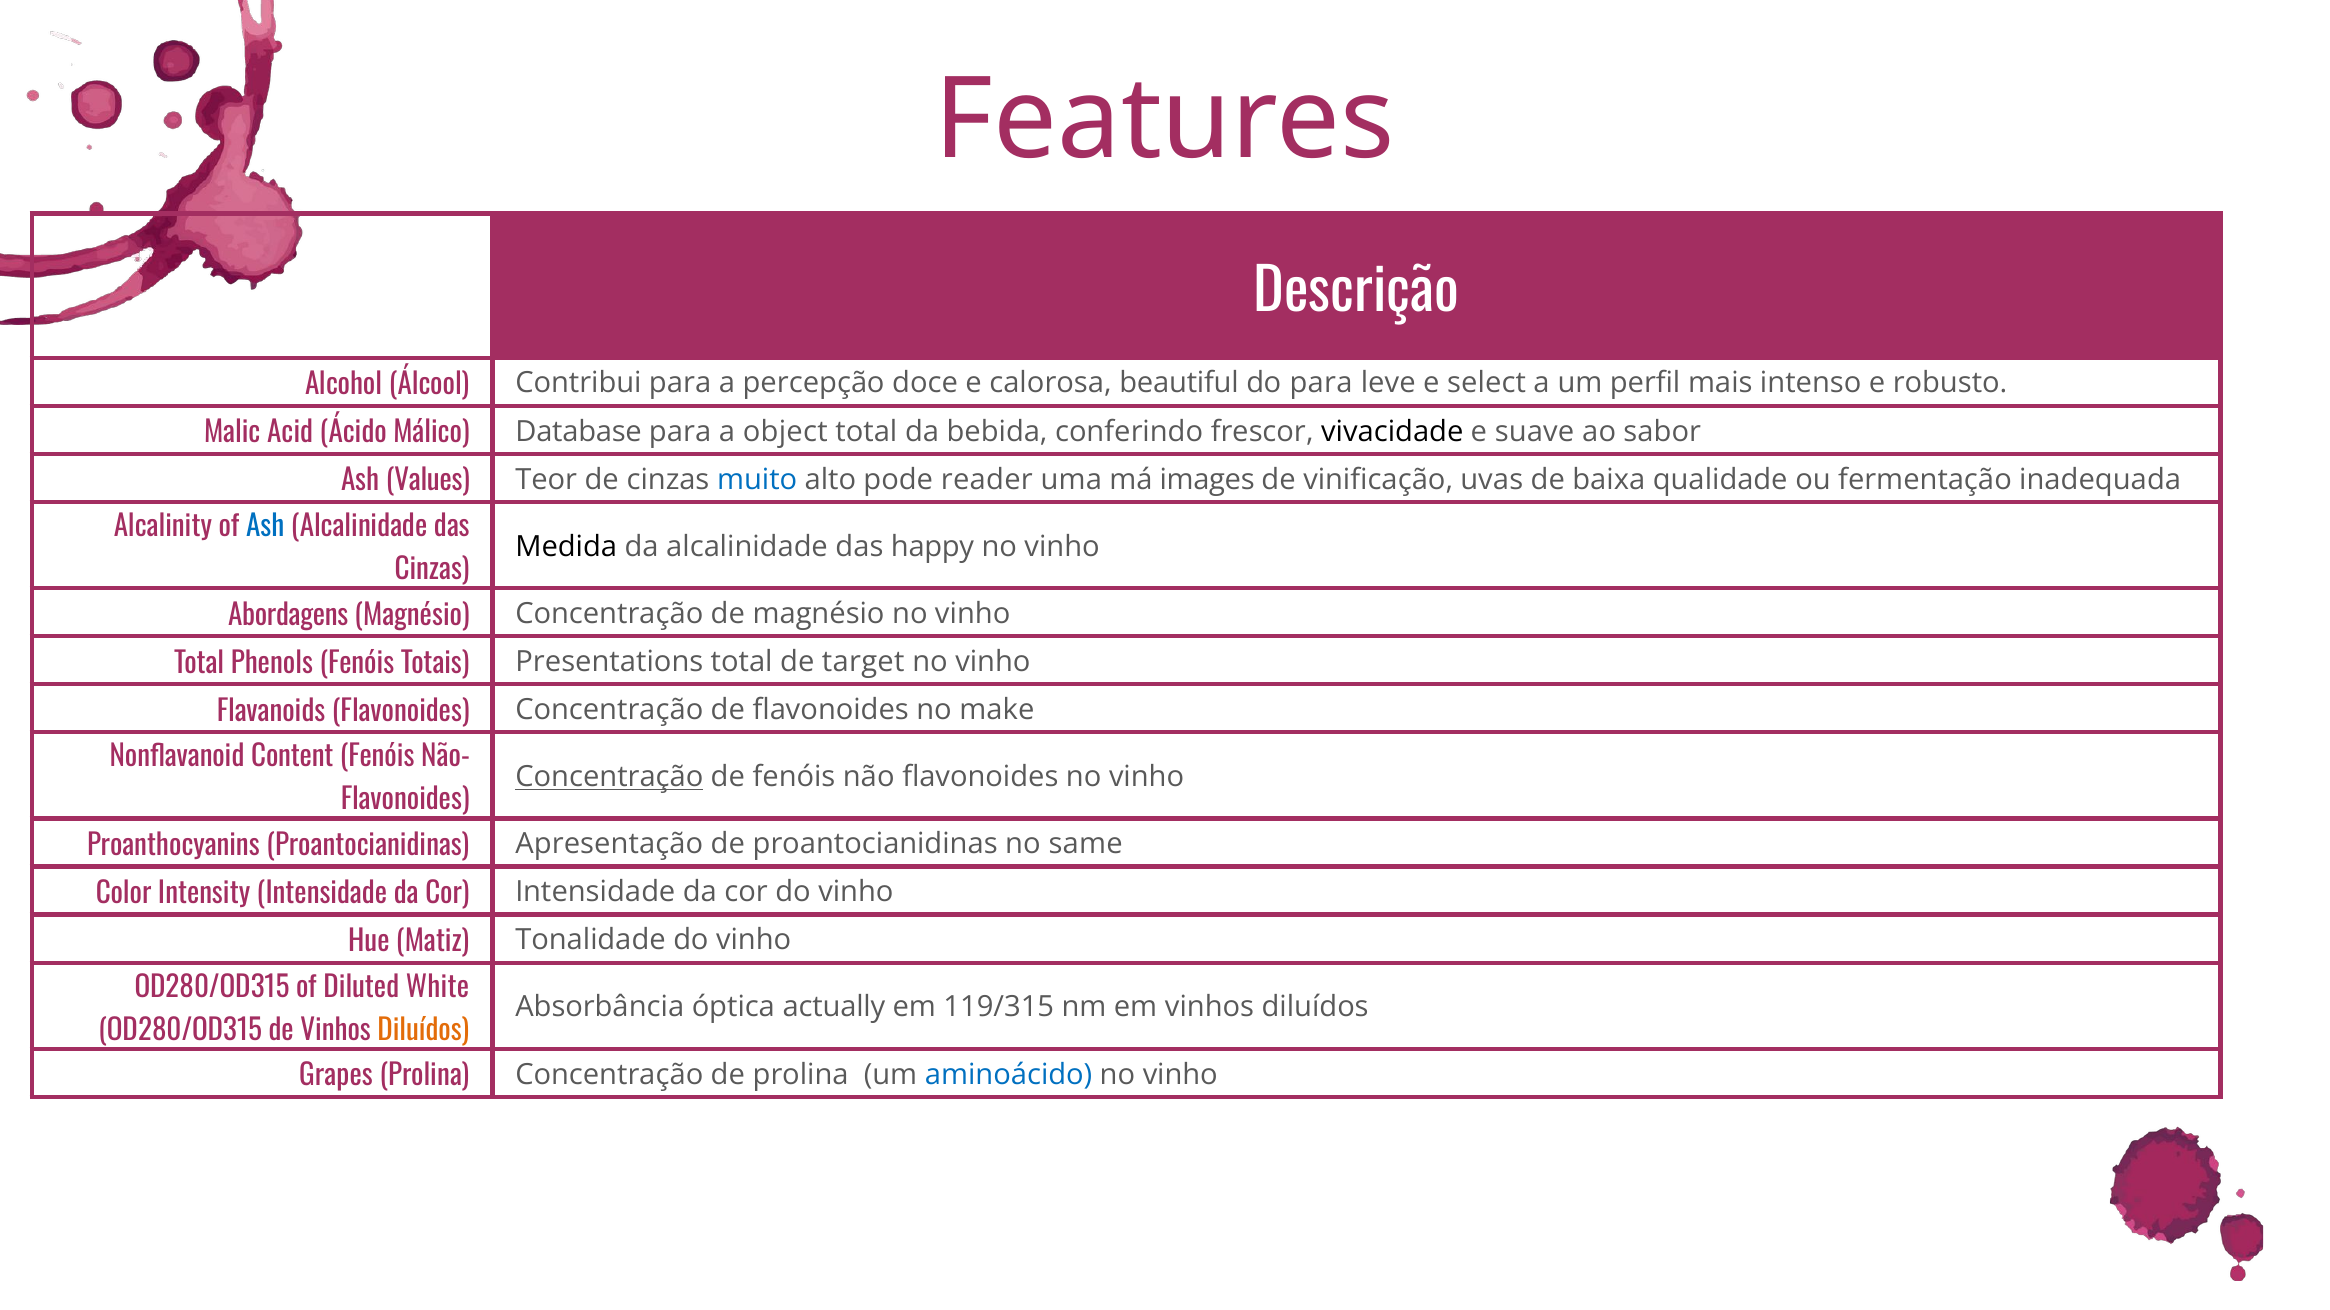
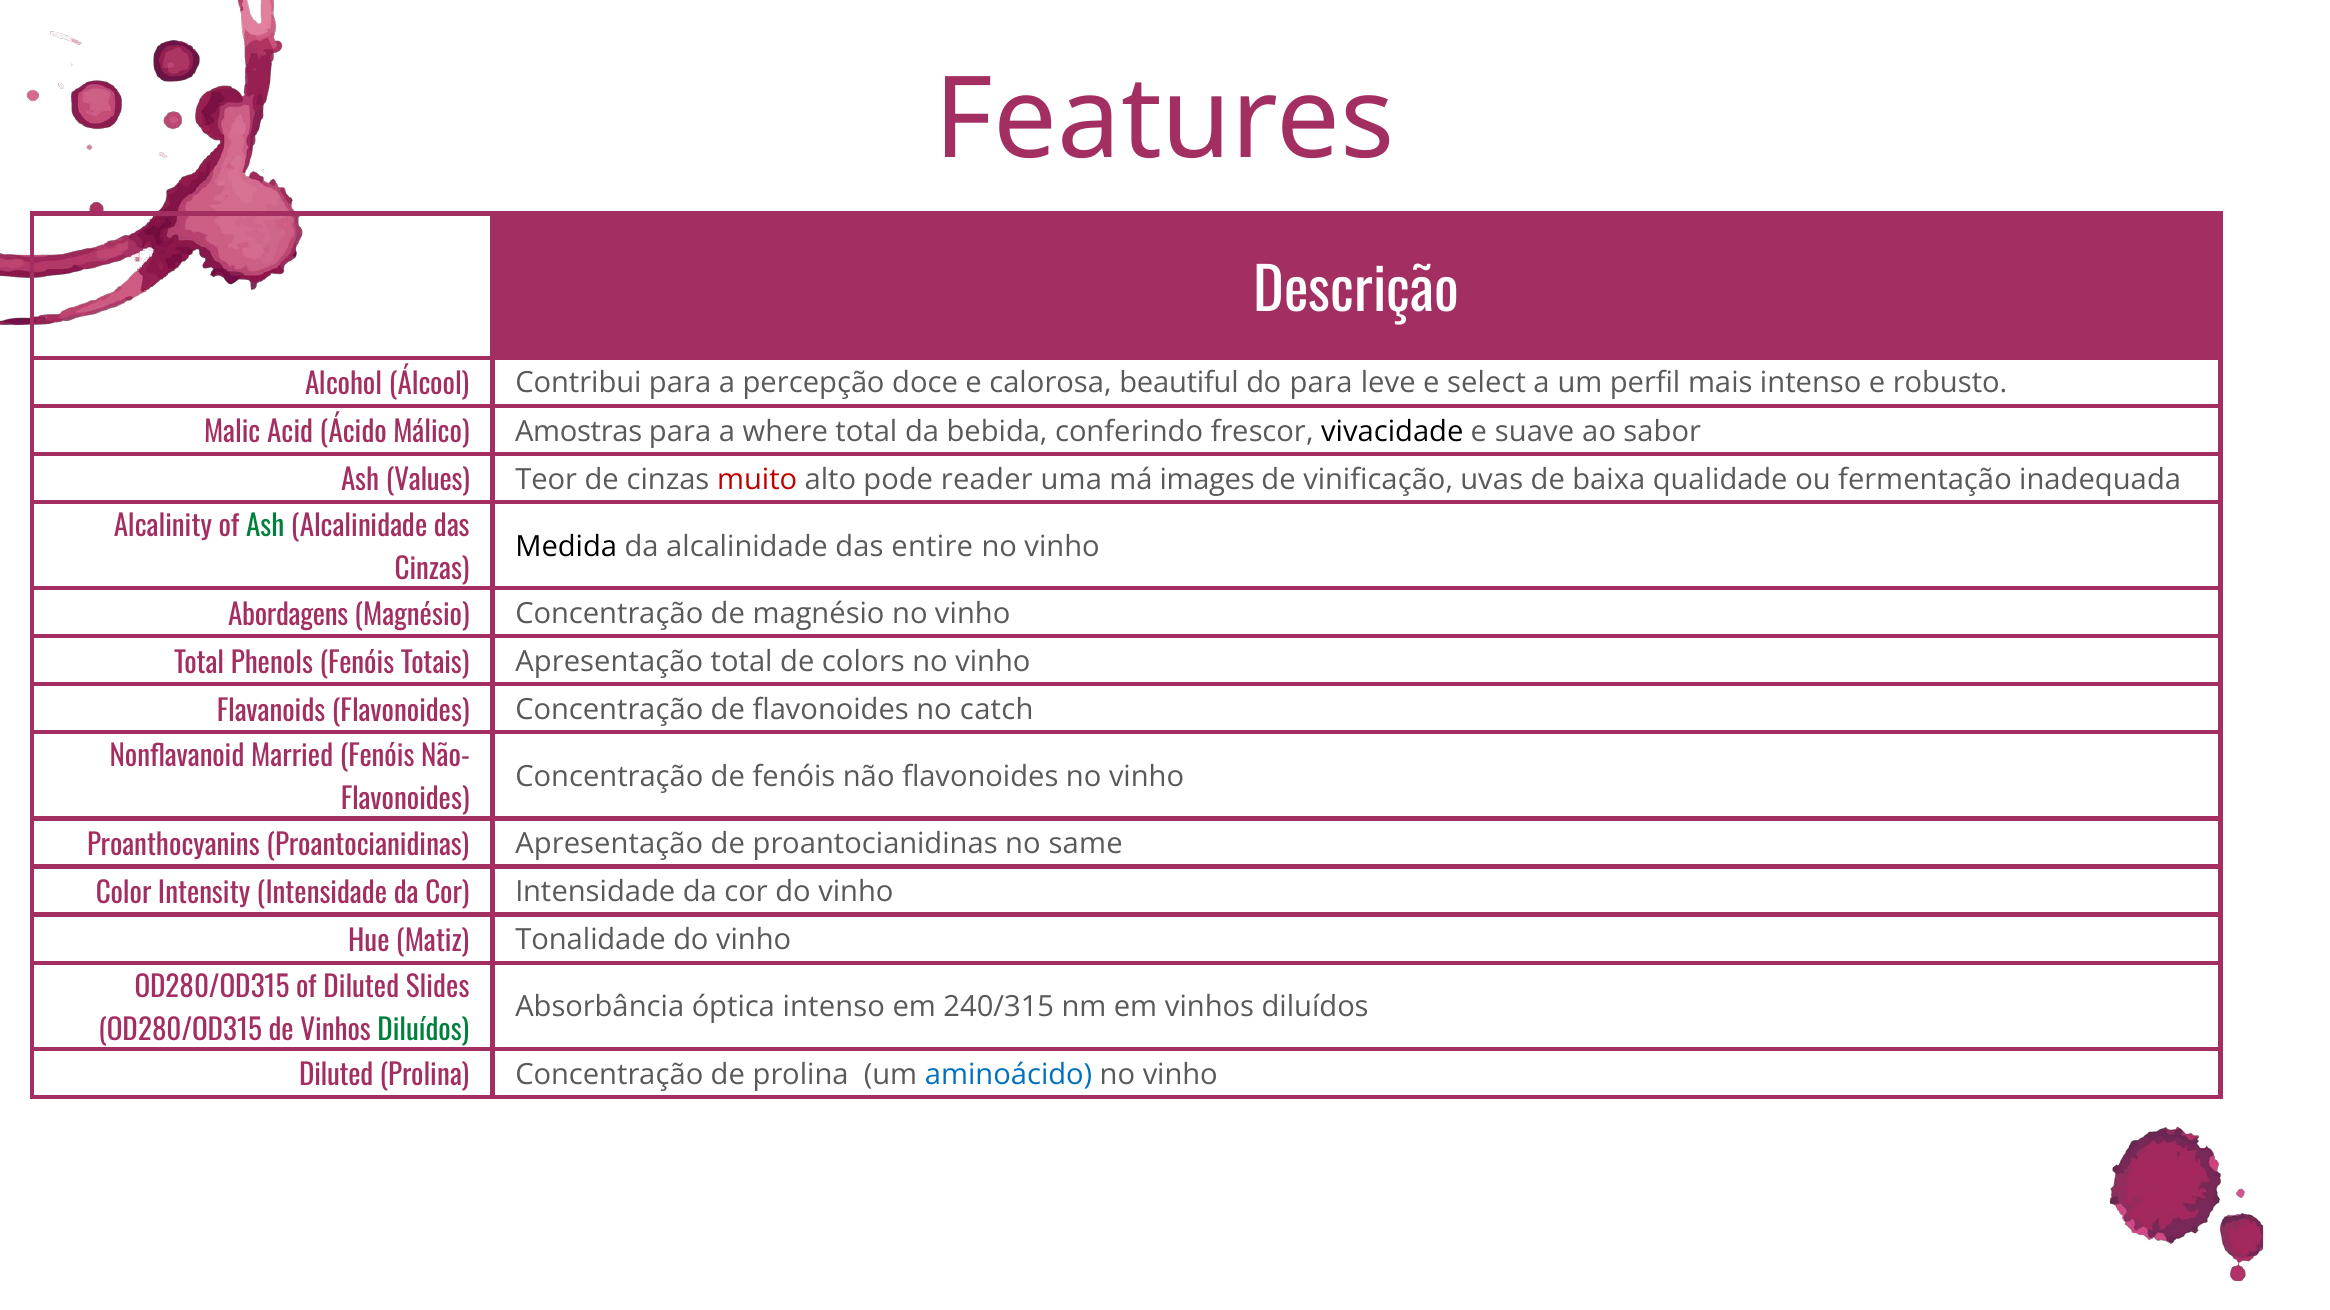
Database: Database -> Amostras
object: object -> where
muito colour: blue -> red
Ash at (265, 527) colour: blue -> green
happy: happy -> entire
Totais Presentations: Presentations -> Apresentação
target: target -> colors
make: make -> catch
Content: Content -> Married
Concentração at (609, 777) underline: present -> none
White: White -> Slides
óptica actually: actually -> intenso
119/315: 119/315 -> 240/315
Diluídos at (423, 1031) colour: orange -> green
Grapes at (336, 1077): Grapes -> Diluted
